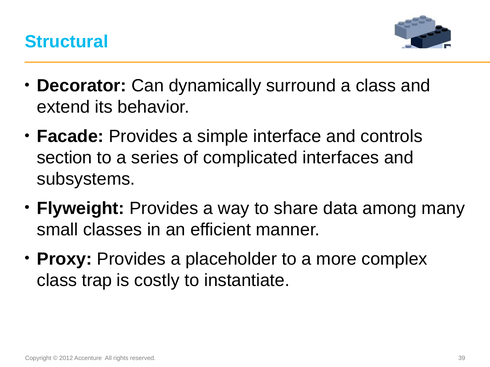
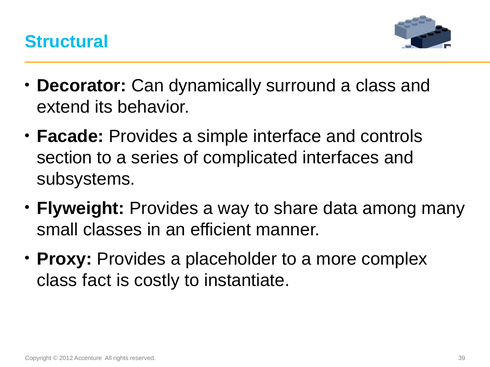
trap: trap -> fact
